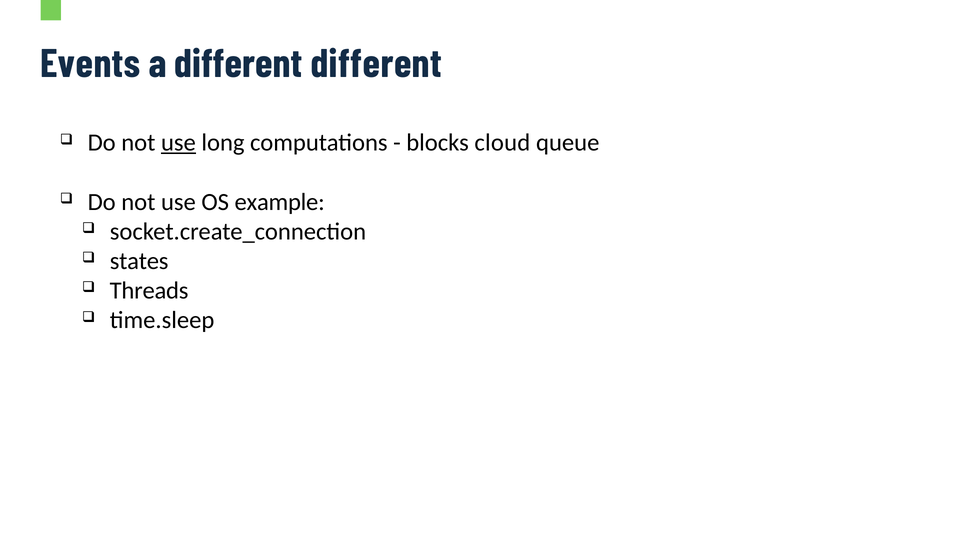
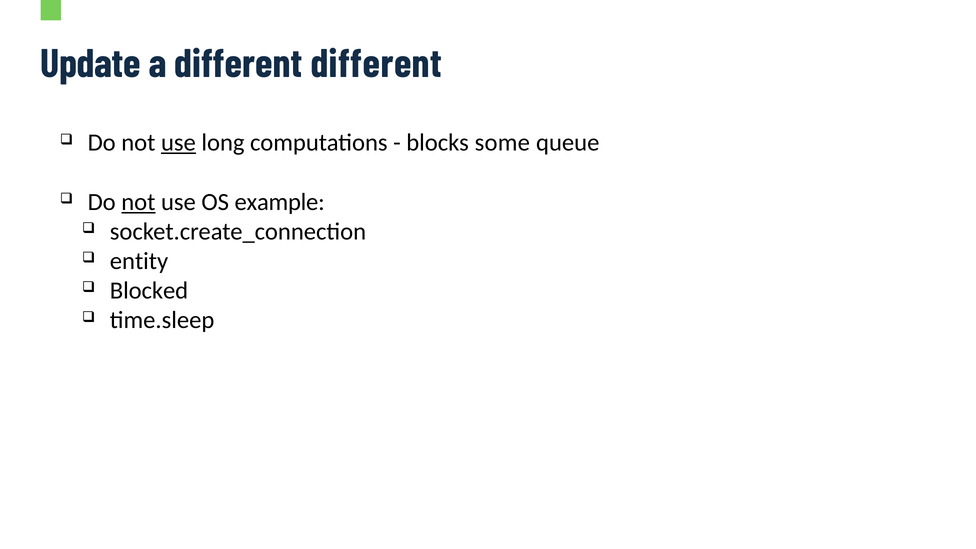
Events: Events -> Update
cloud: cloud -> some
not at (138, 202) underline: none -> present
states: states -> entity
Threads: Threads -> Blocked
